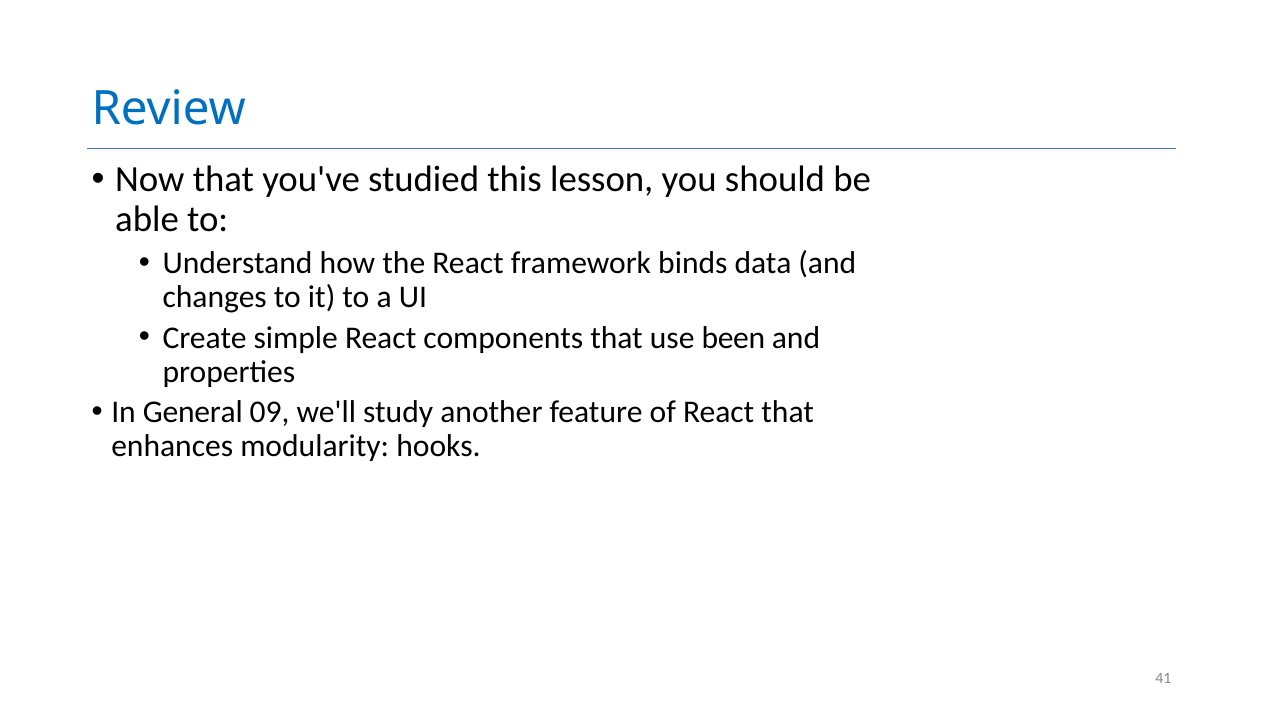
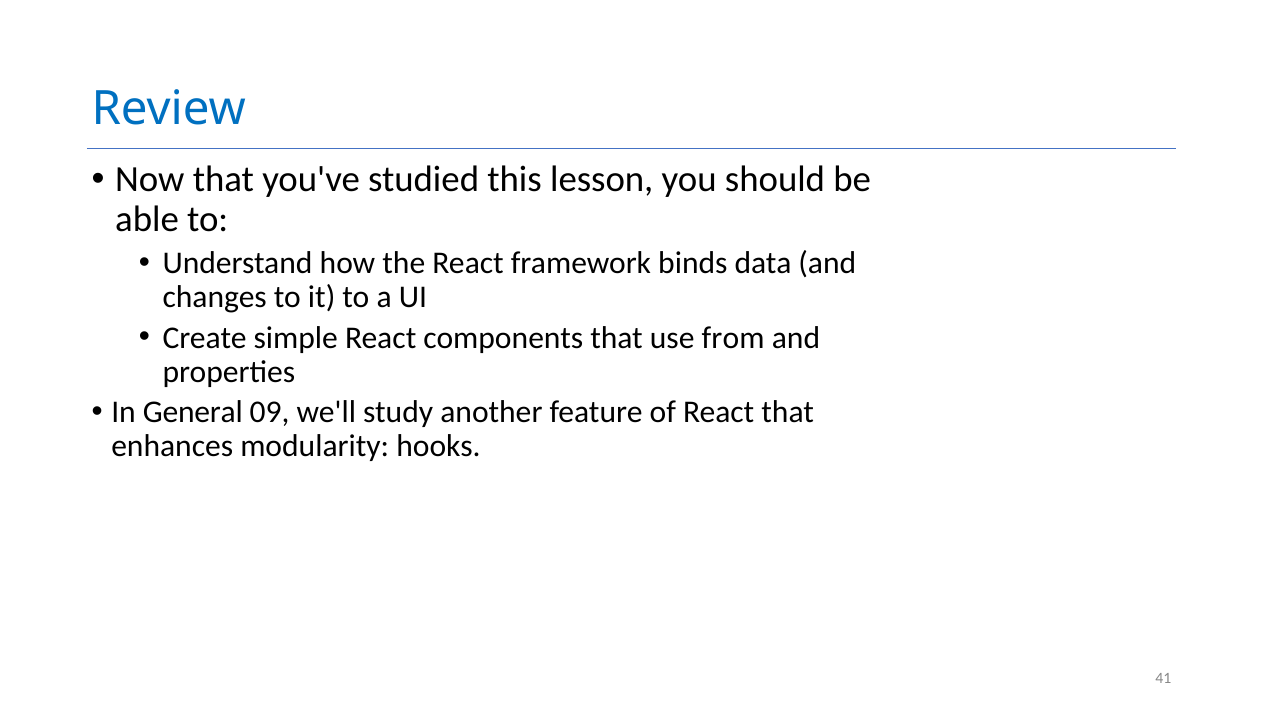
been: been -> from
